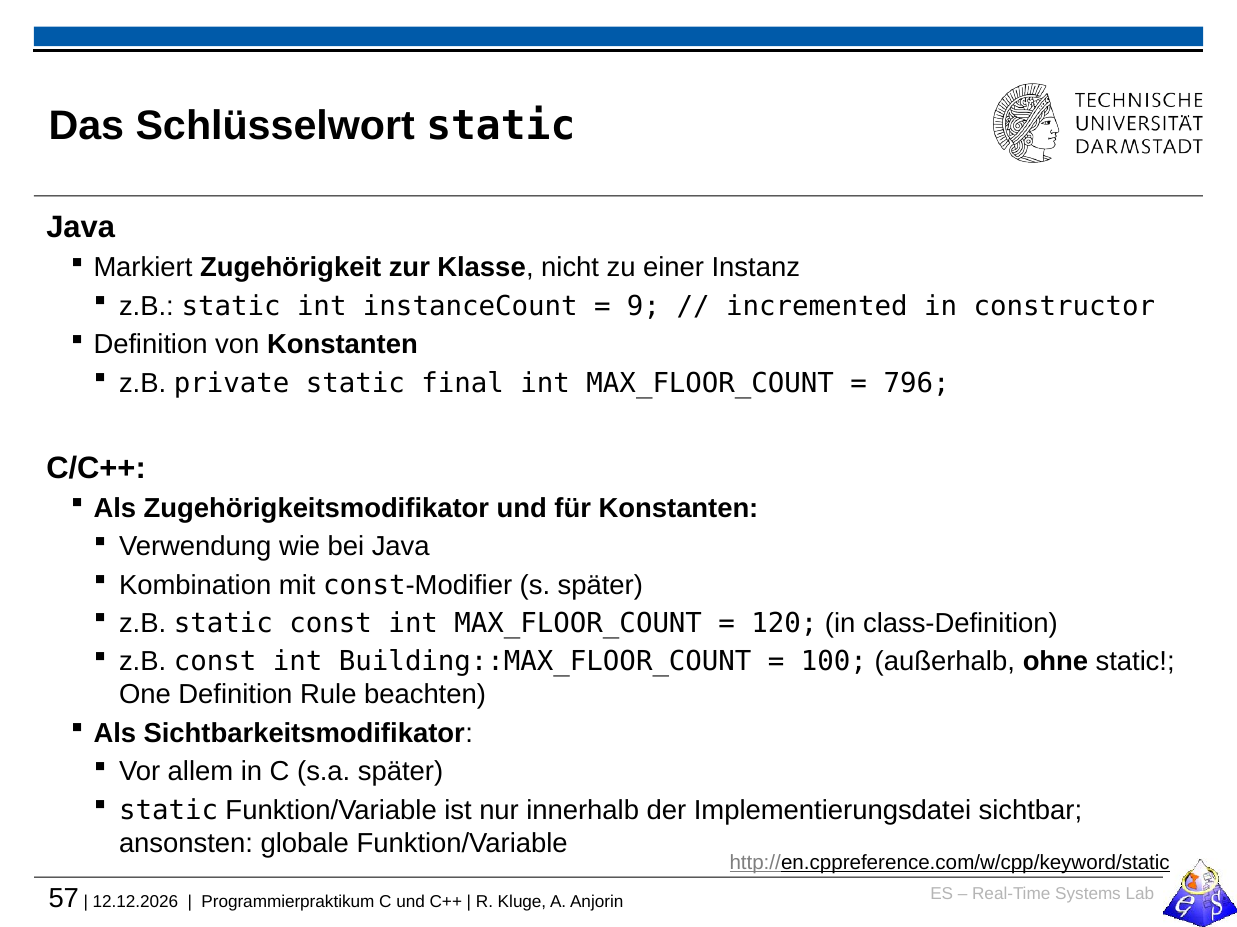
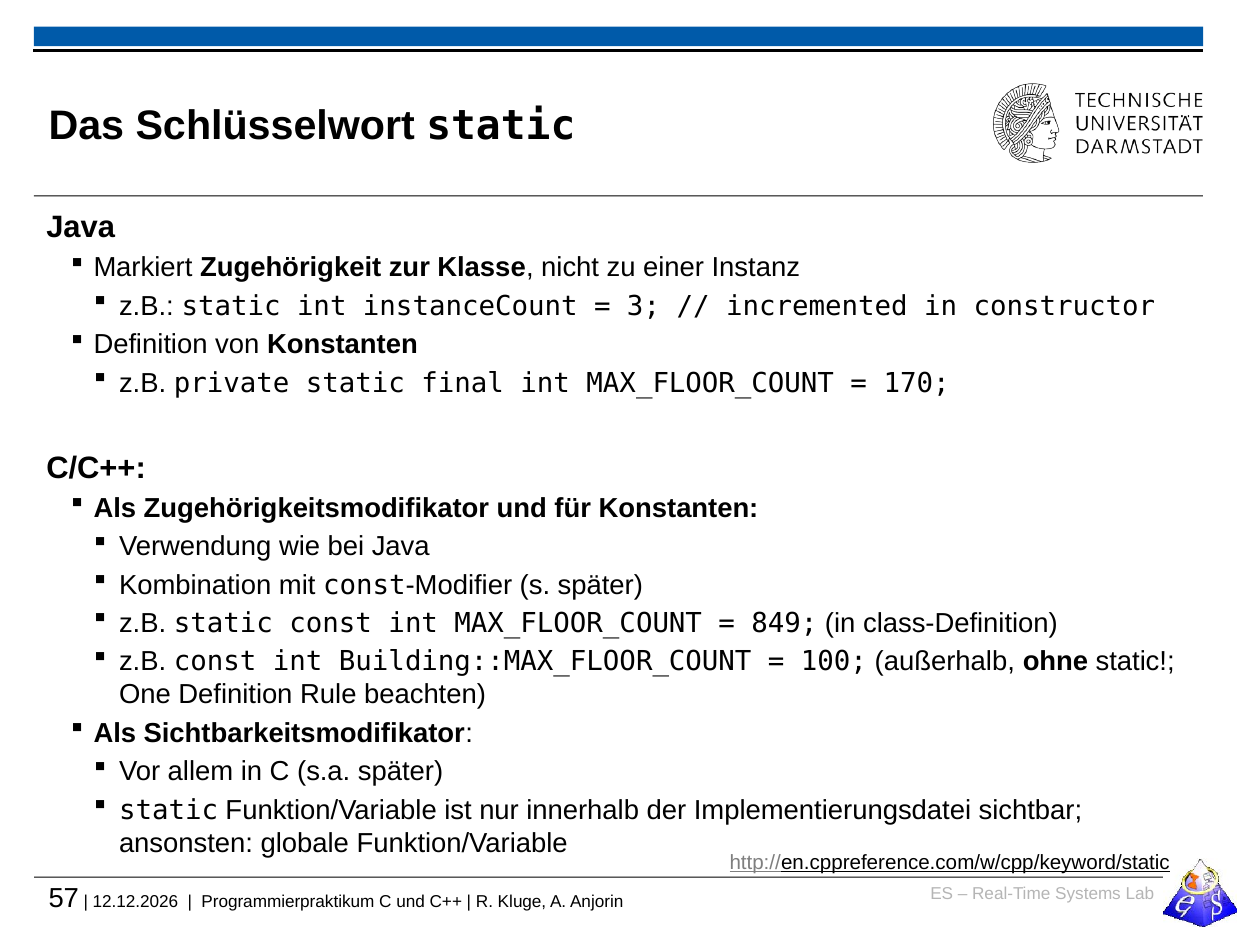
9: 9 -> 3
796: 796 -> 170
120: 120 -> 849
